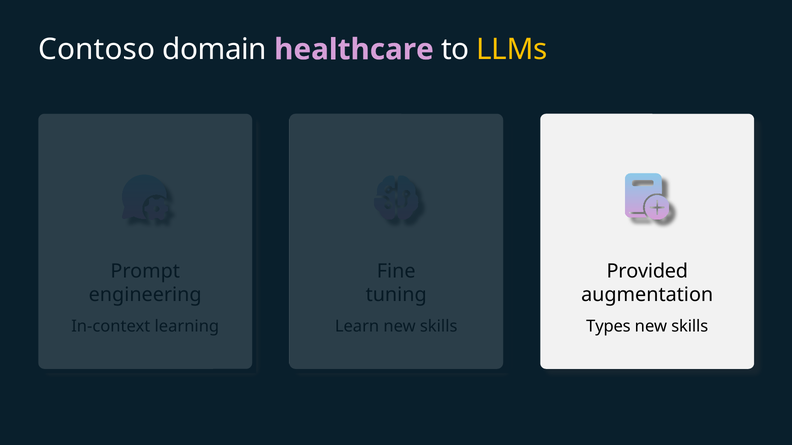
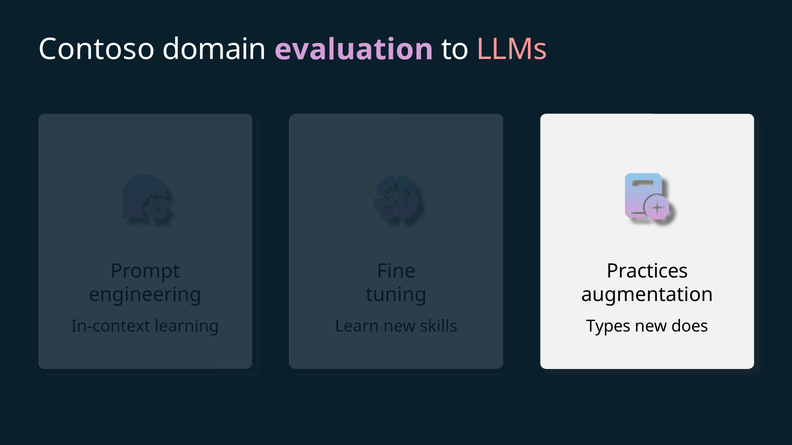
healthcare: healthcare -> evaluation
LLMs colour: yellow -> pink
Provided: Provided -> Practices
skills at (690, 327): skills -> does
